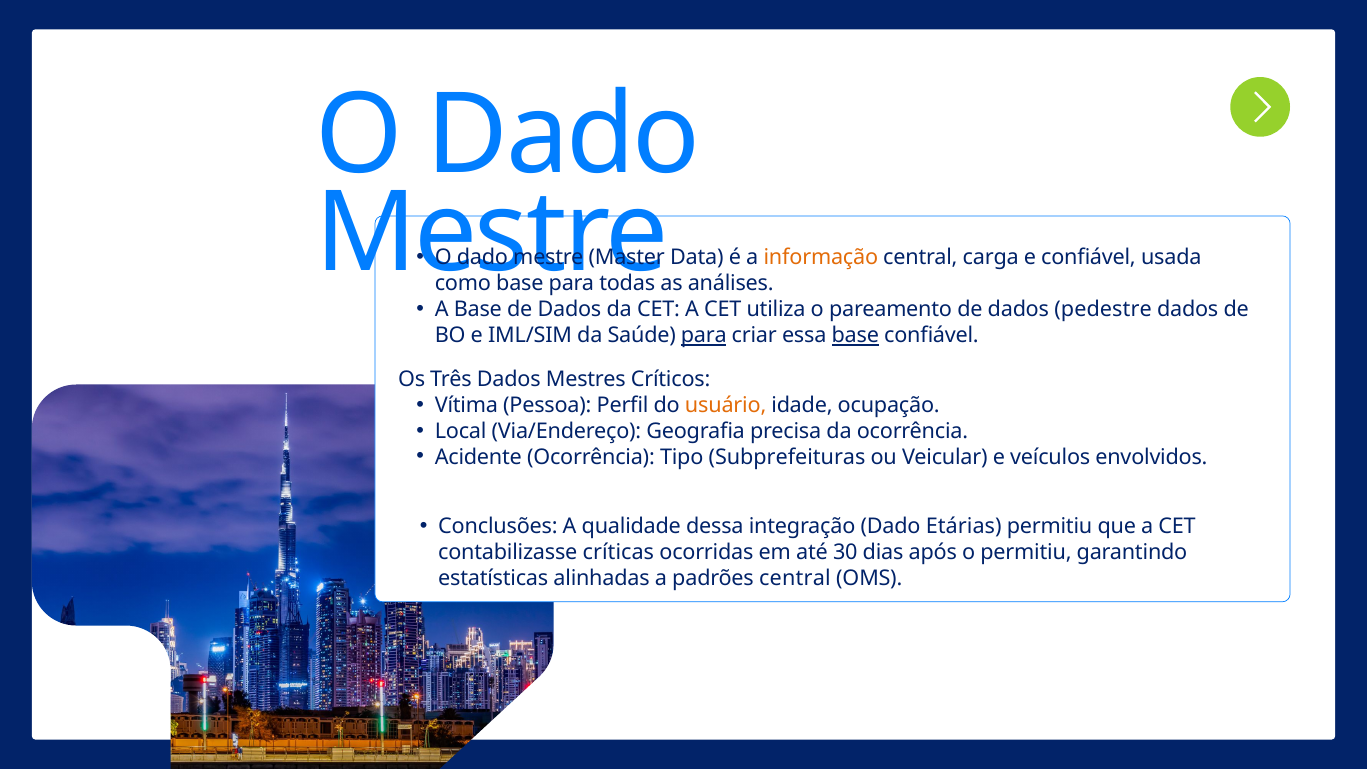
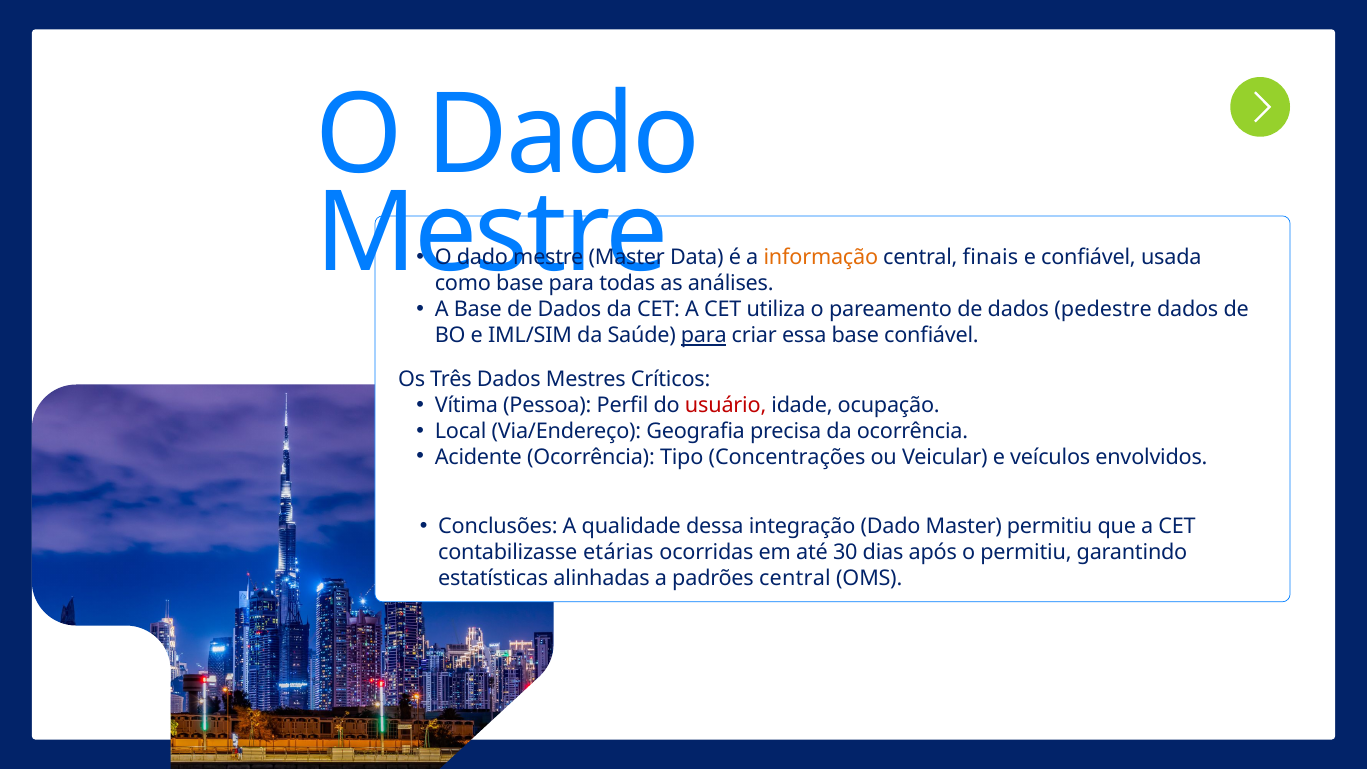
carga: carga -> finais
base at (855, 336) underline: present -> none
usuário colour: orange -> red
Subprefeituras: Subprefeituras -> Concentrações
Dado Etárias: Etárias -> Master
críticas: críticas -> etárias
